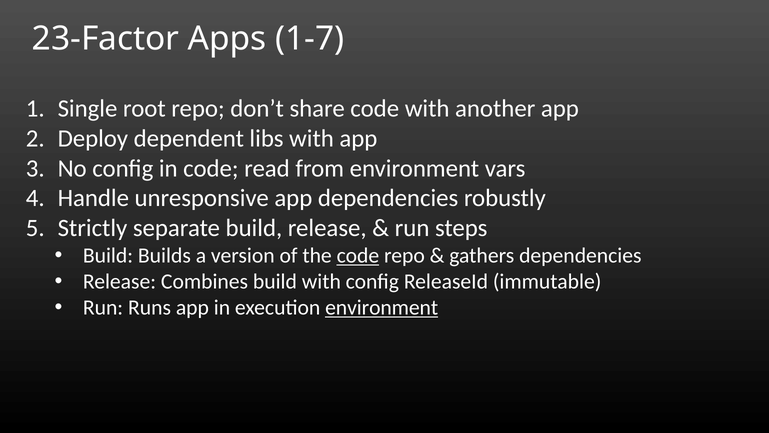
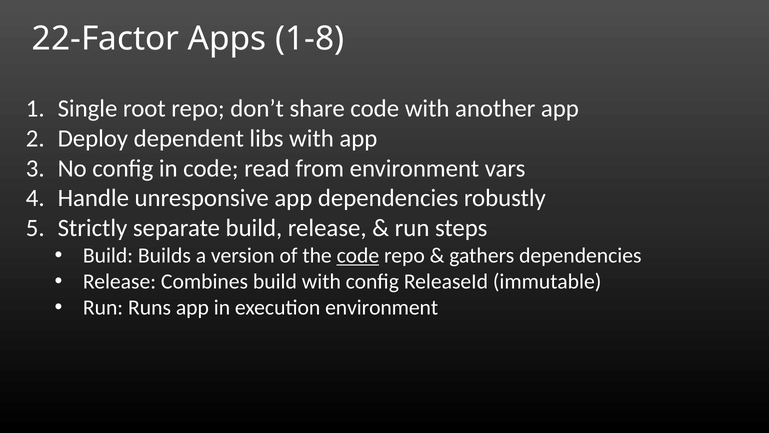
23-Factor: 23-Factor -> 22-Factor
1-7: 1-7 -> 1-8
environment at (382, 307) underline: present -> none
